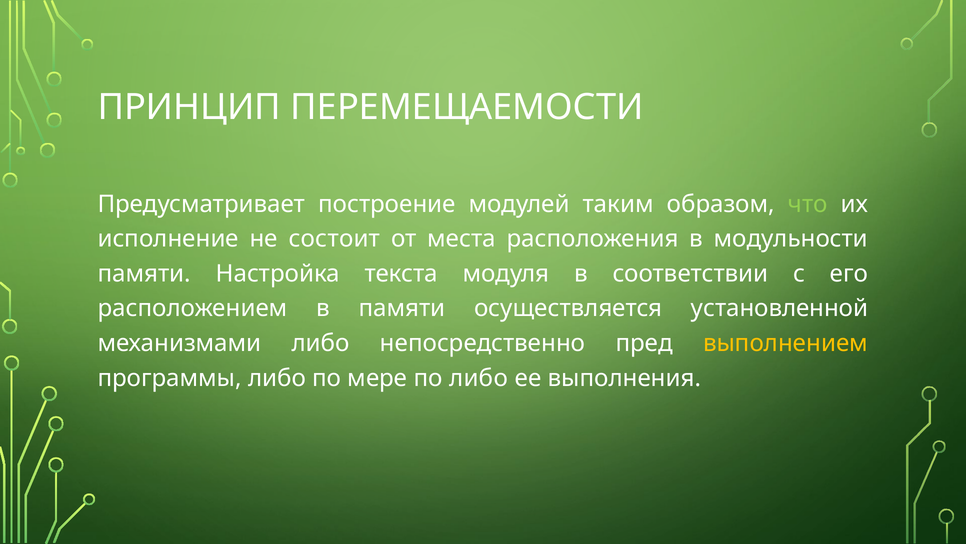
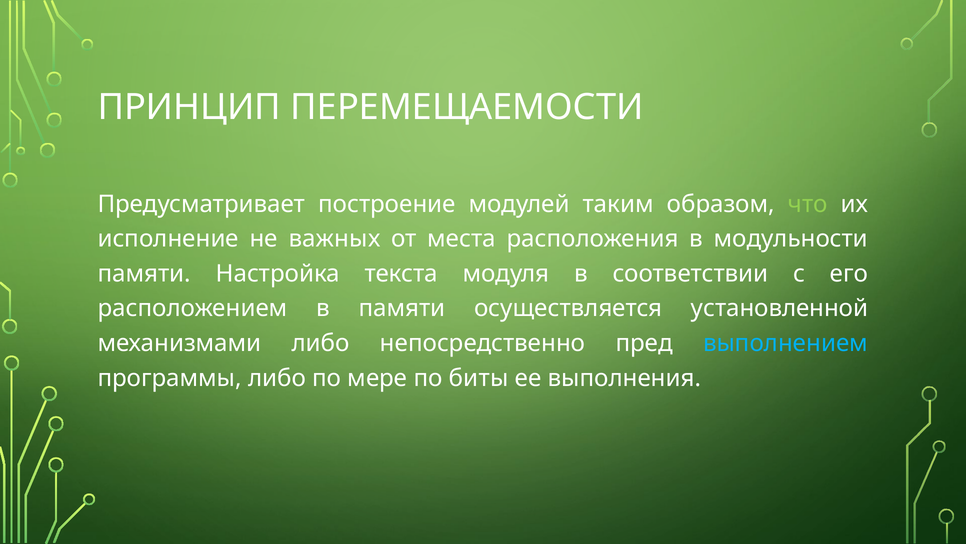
состоит: состоит -> важных
выполнением colour: yellow -> light blue
по либо: либо -> биты
